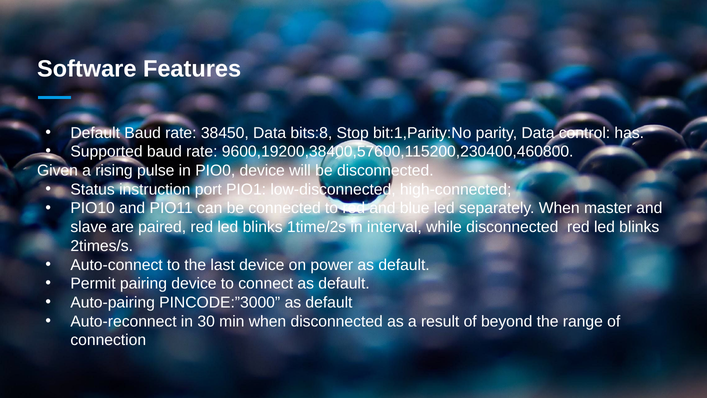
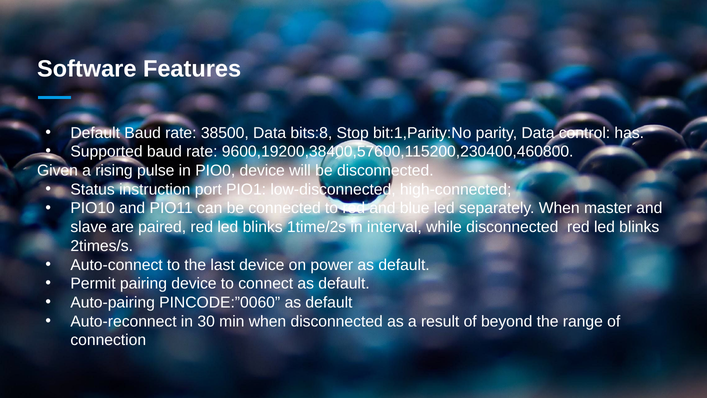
38450: 38450 -> 38500
PINCODE:”3000: PINCODE:”3000 -> PINCODE:”0060
